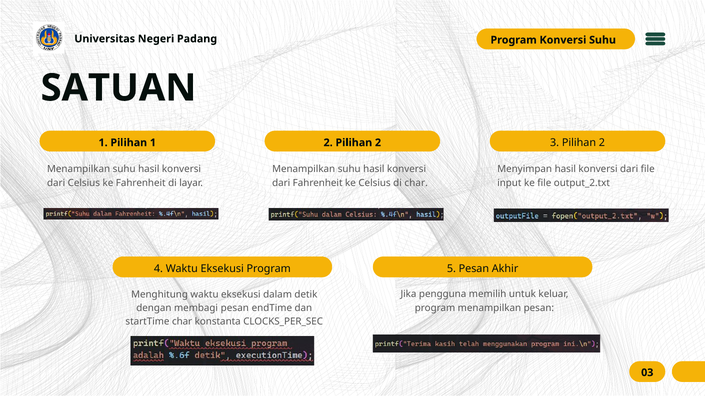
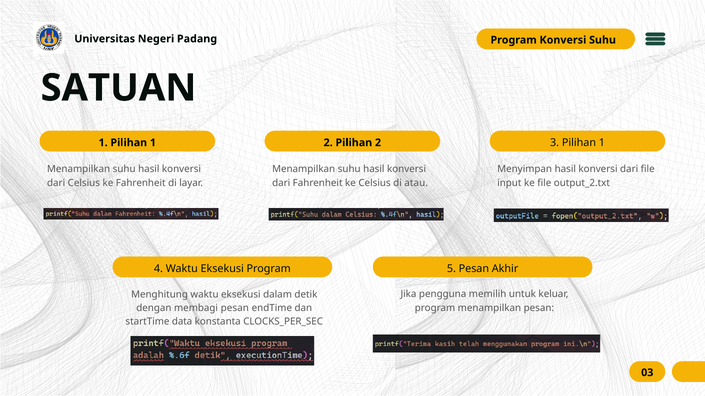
3 Pilihan 2: 2 -> 1
di char: char -> atau
startTime char: char -> data
